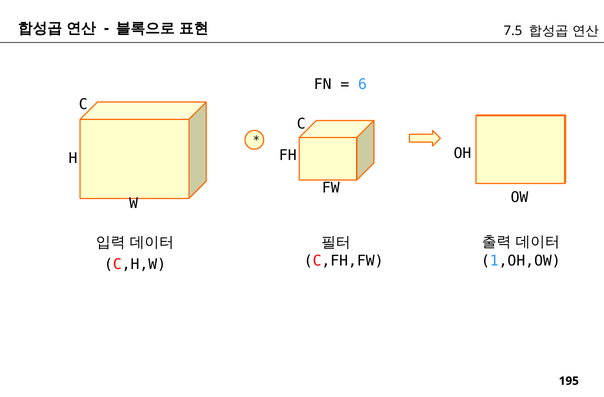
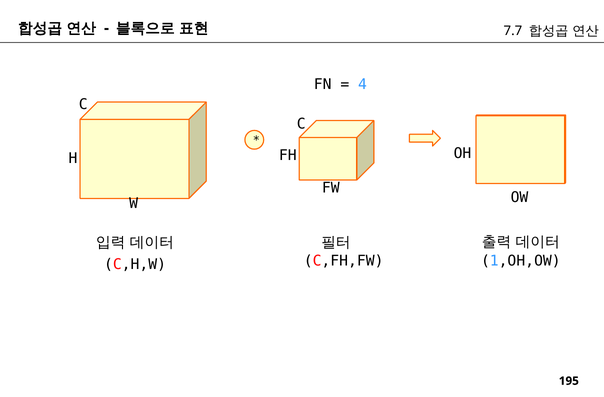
7.5: 7.5 -> 7.7
6: 6 -> 4
